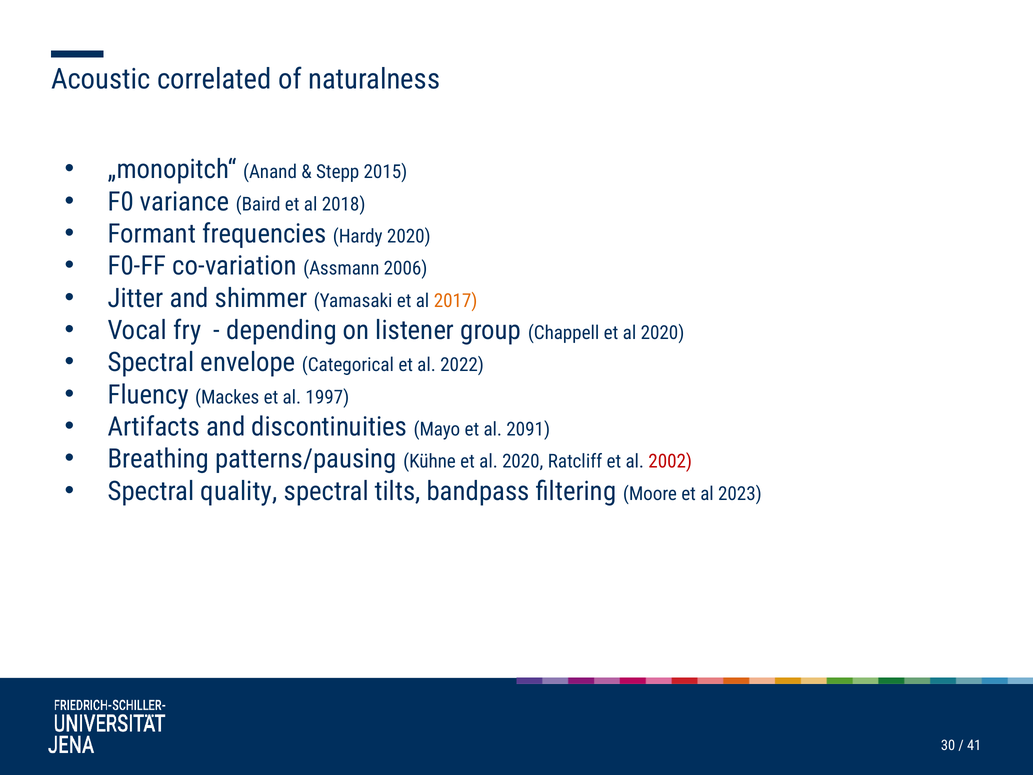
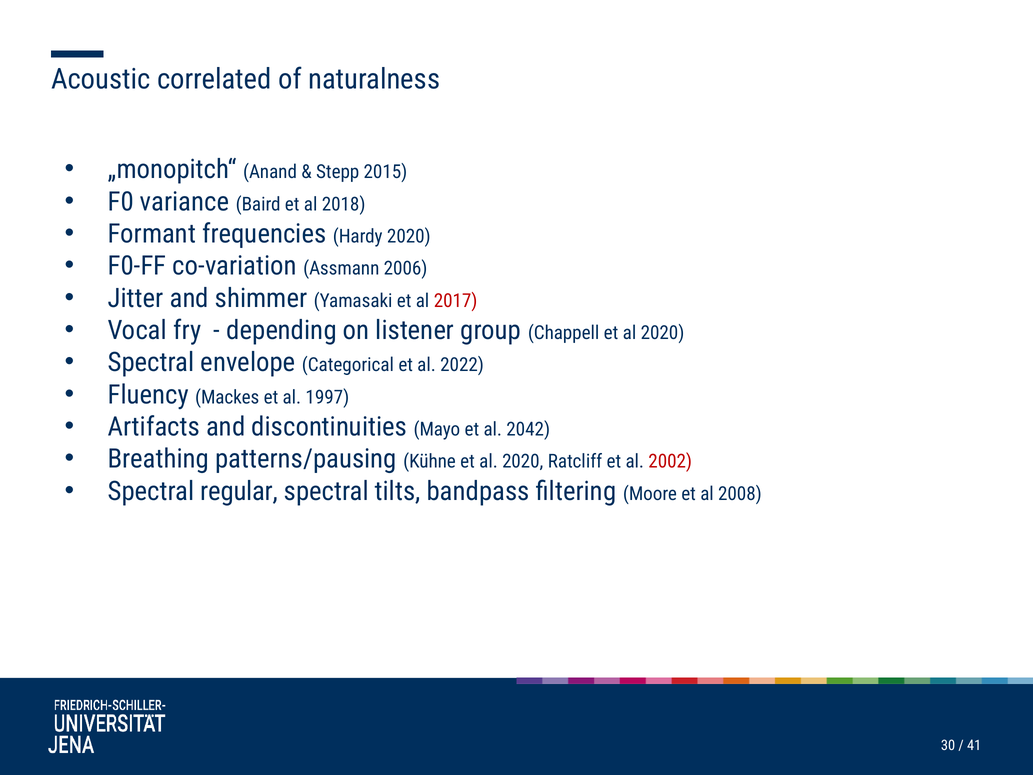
2017 colour: orange -> red
2091: 2091 -> 2042
quality: quality -> regular
2023: 2023 -> 2008
